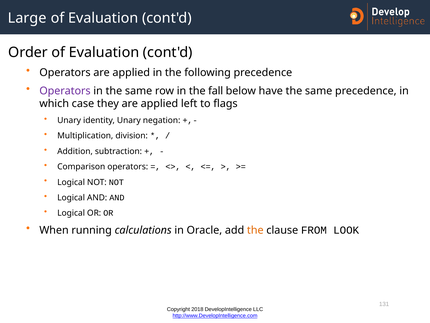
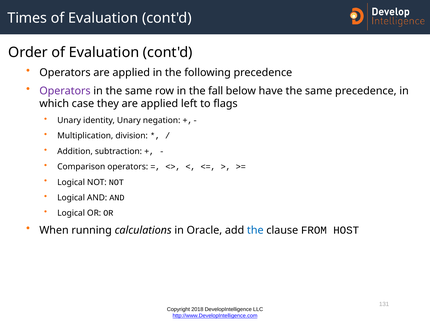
Large: Large -> Times
the at (255, 230) colour: orange -> blue
LOOK: LOOK -> HOST
